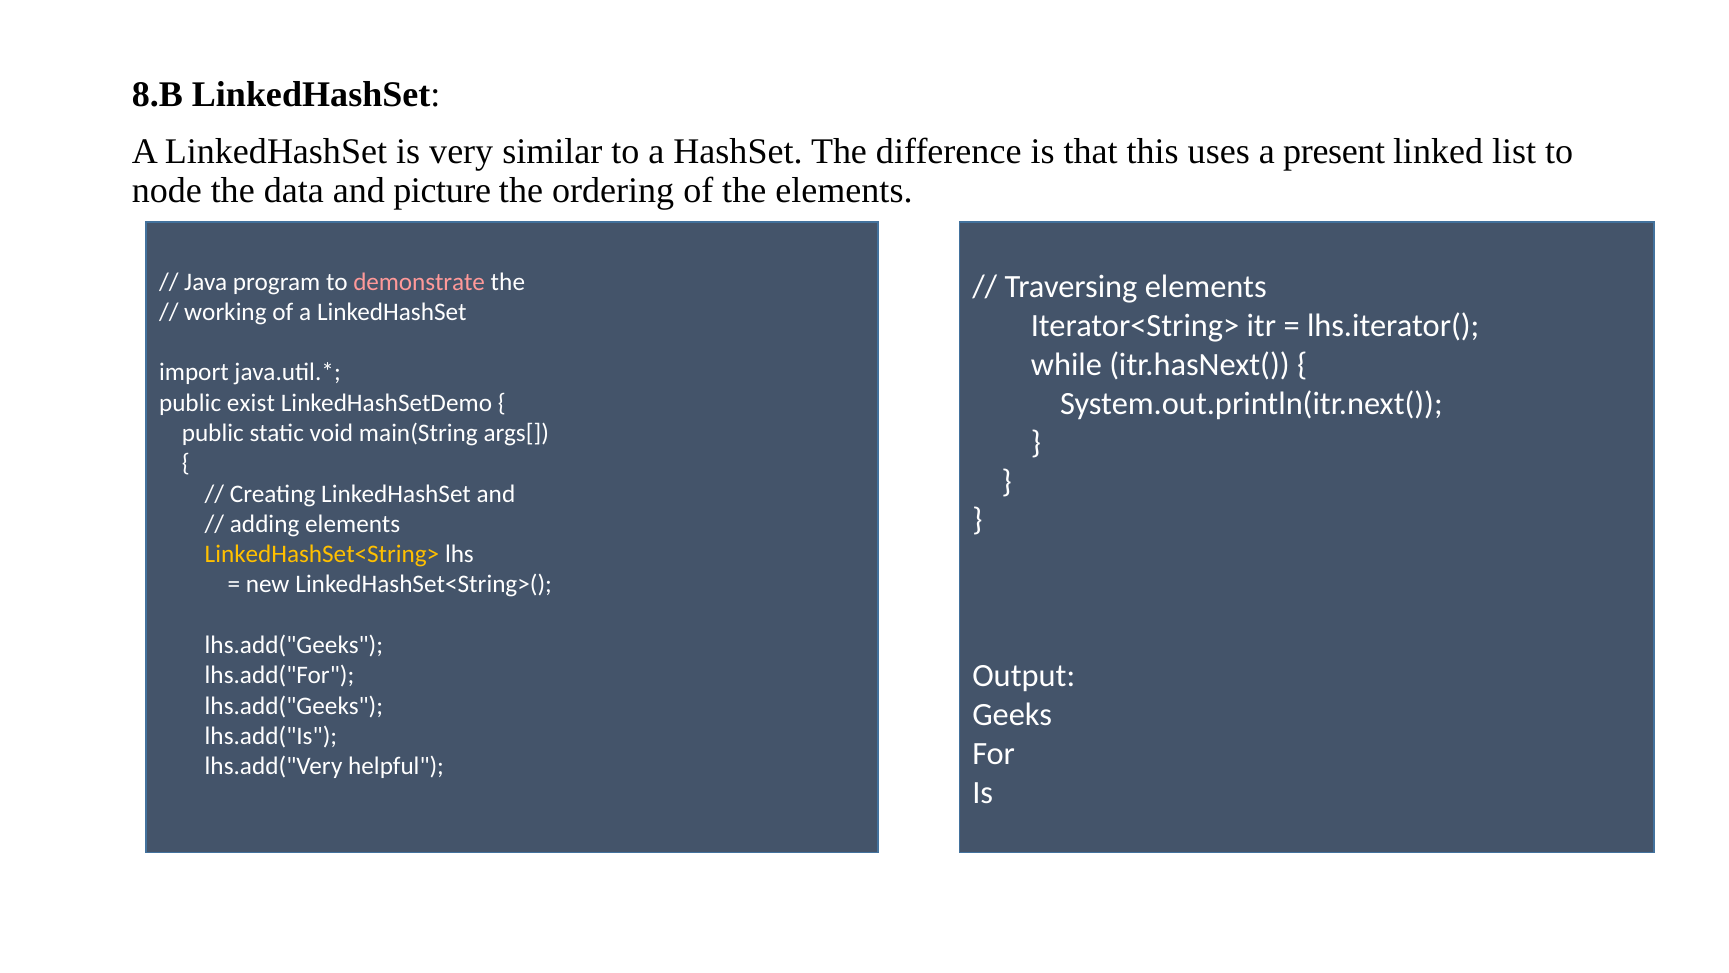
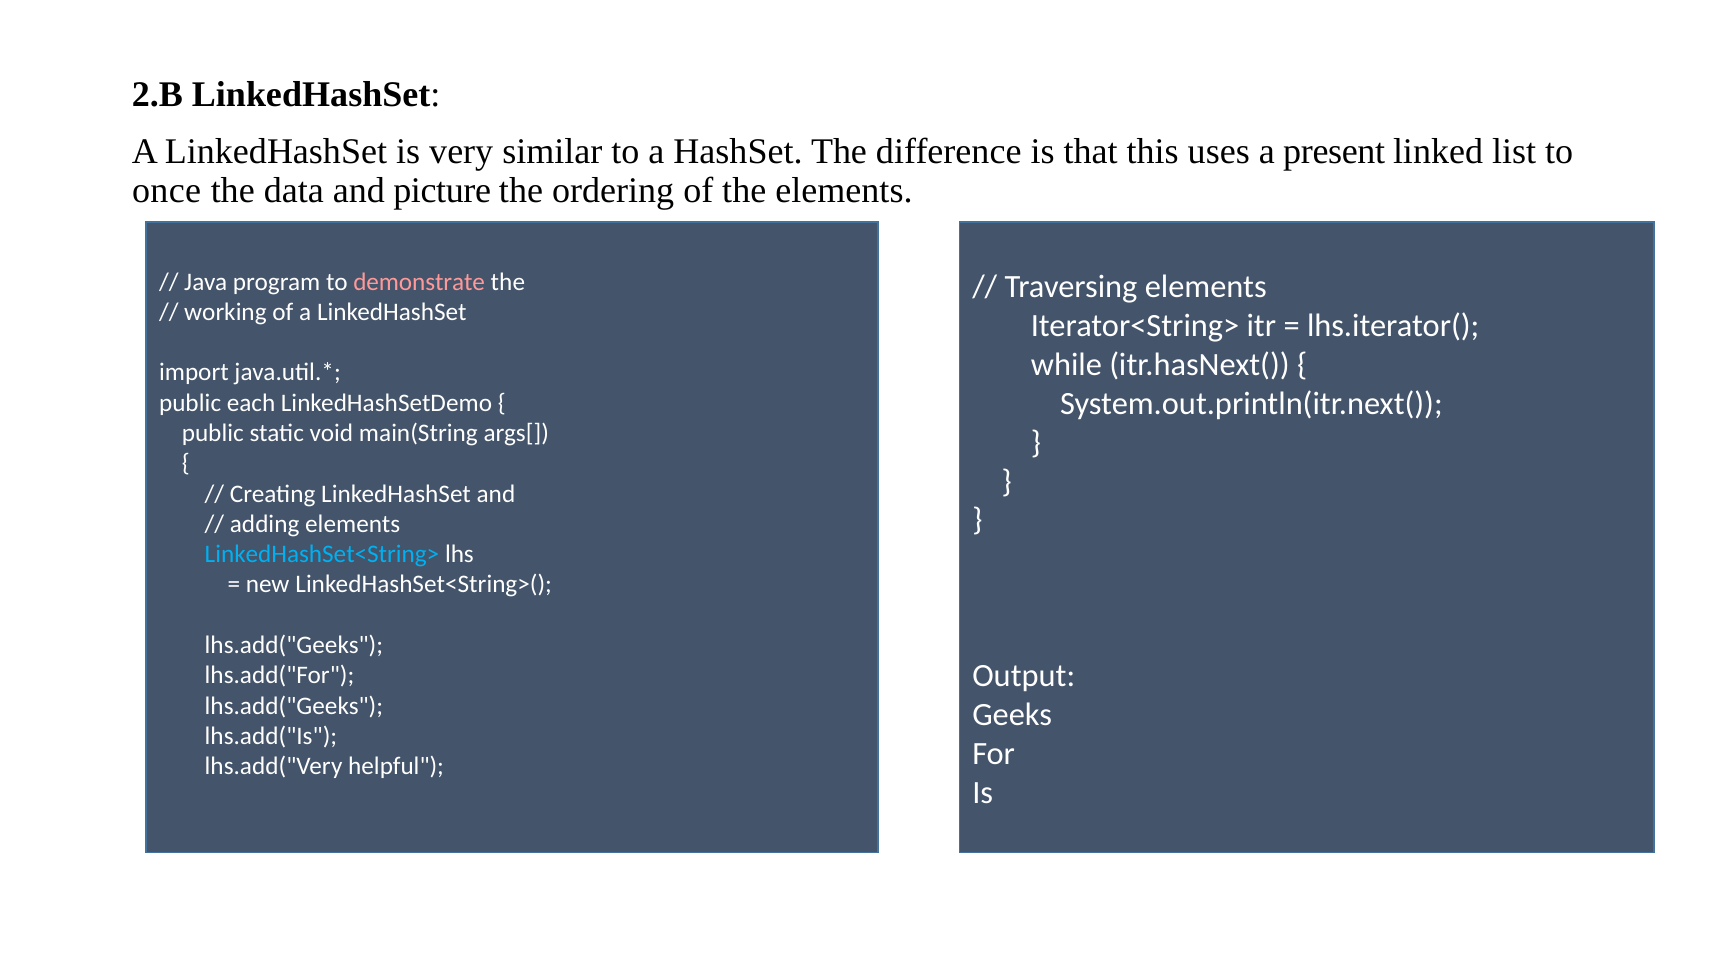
8.B: 8.B -> 2.B
node: node -> once
exist: exist -> each
LinkedHashSet<String> colour: yellow -> light blue
